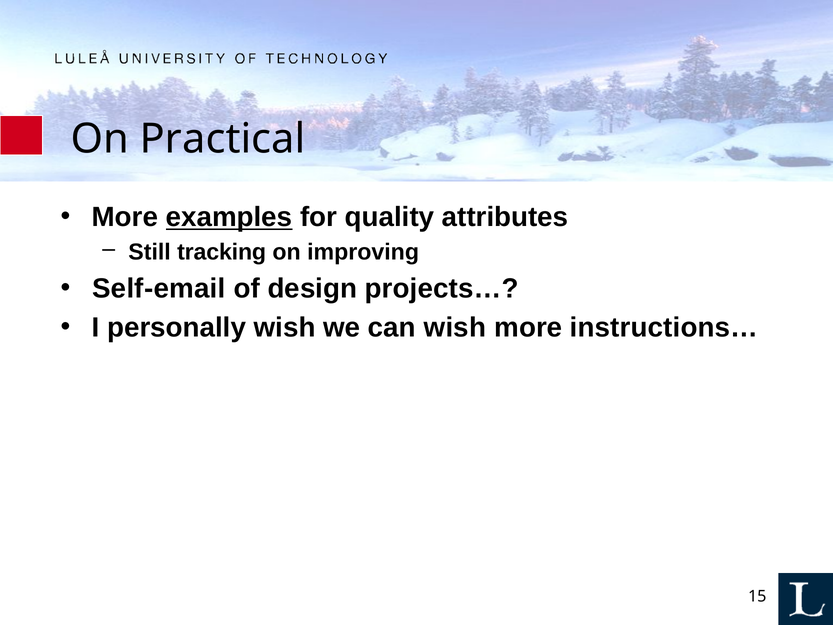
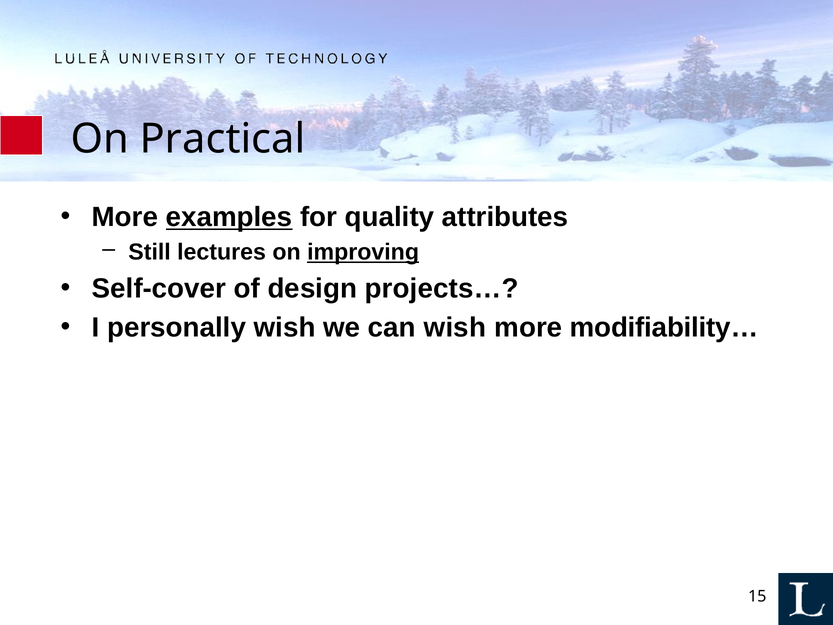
tracking: tracking -> lectures
improving underline: none -> present
Self-email: Self-email -> Self-cover
instructions…: instructions… -> modifiability…
